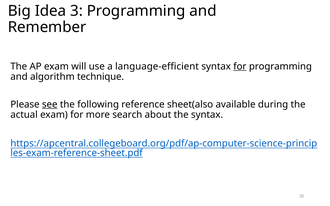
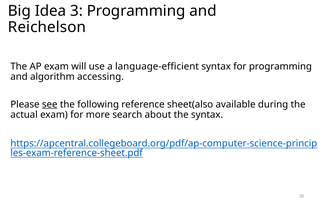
Remember: Remember -> Reichelson
for at (240, 66) underline: present -> none
technique: technique -> accessing
